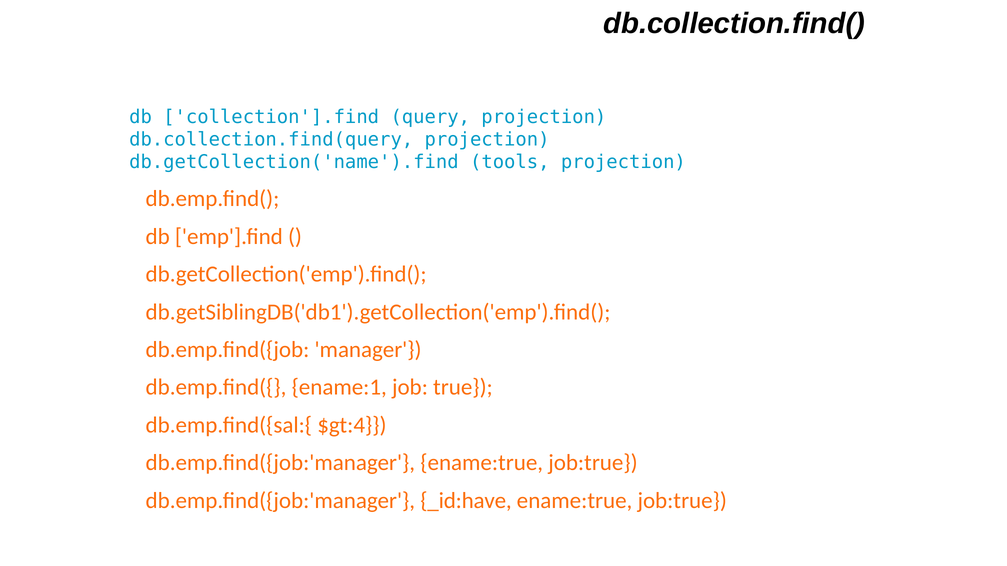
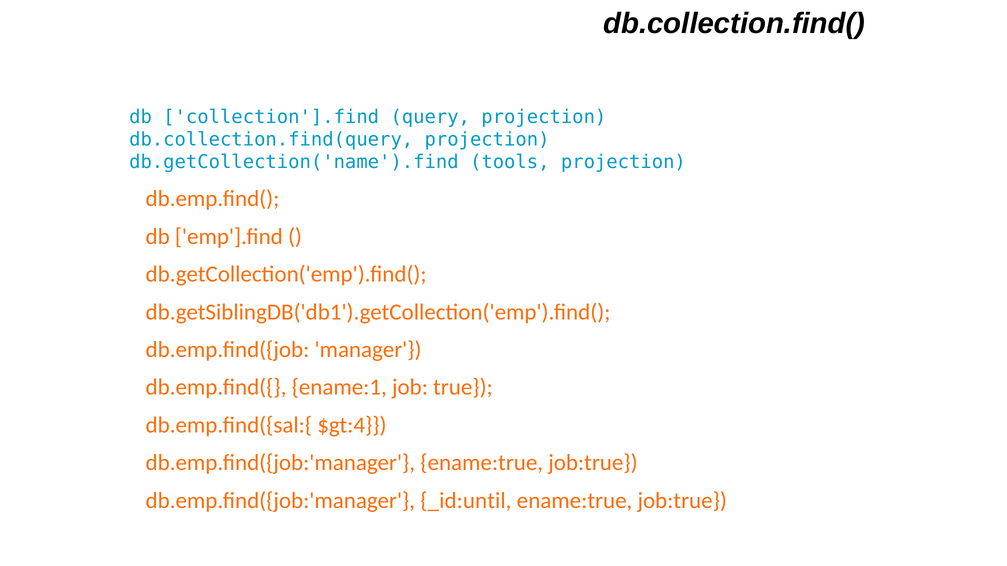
_id:have: _id:have -> _id:until
